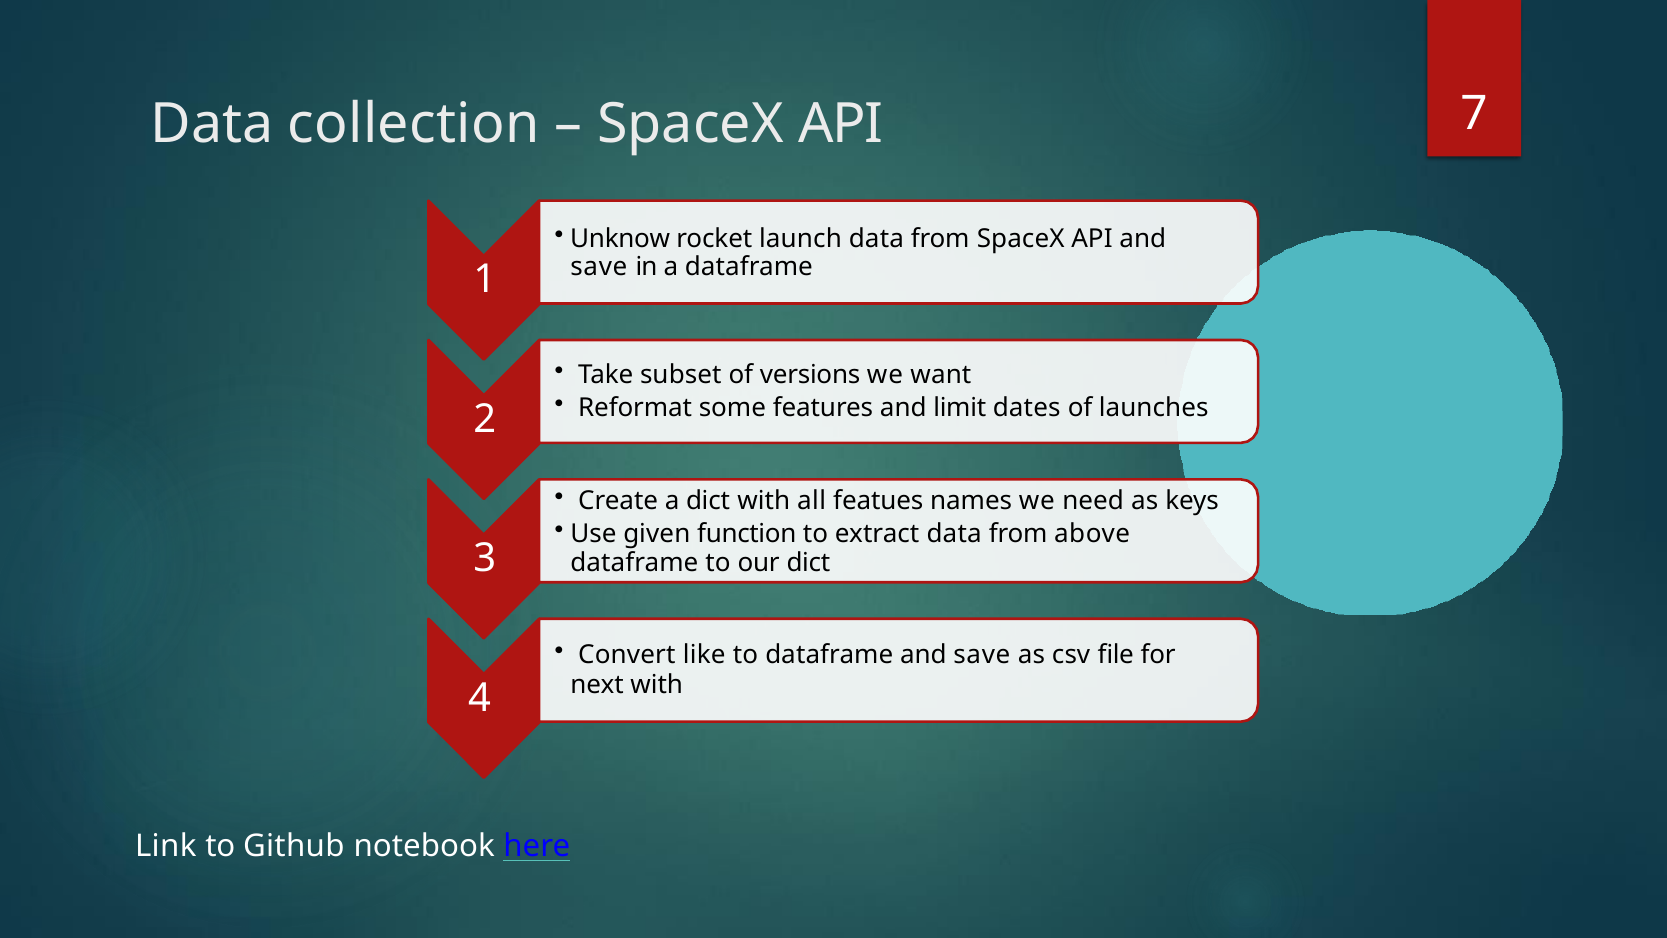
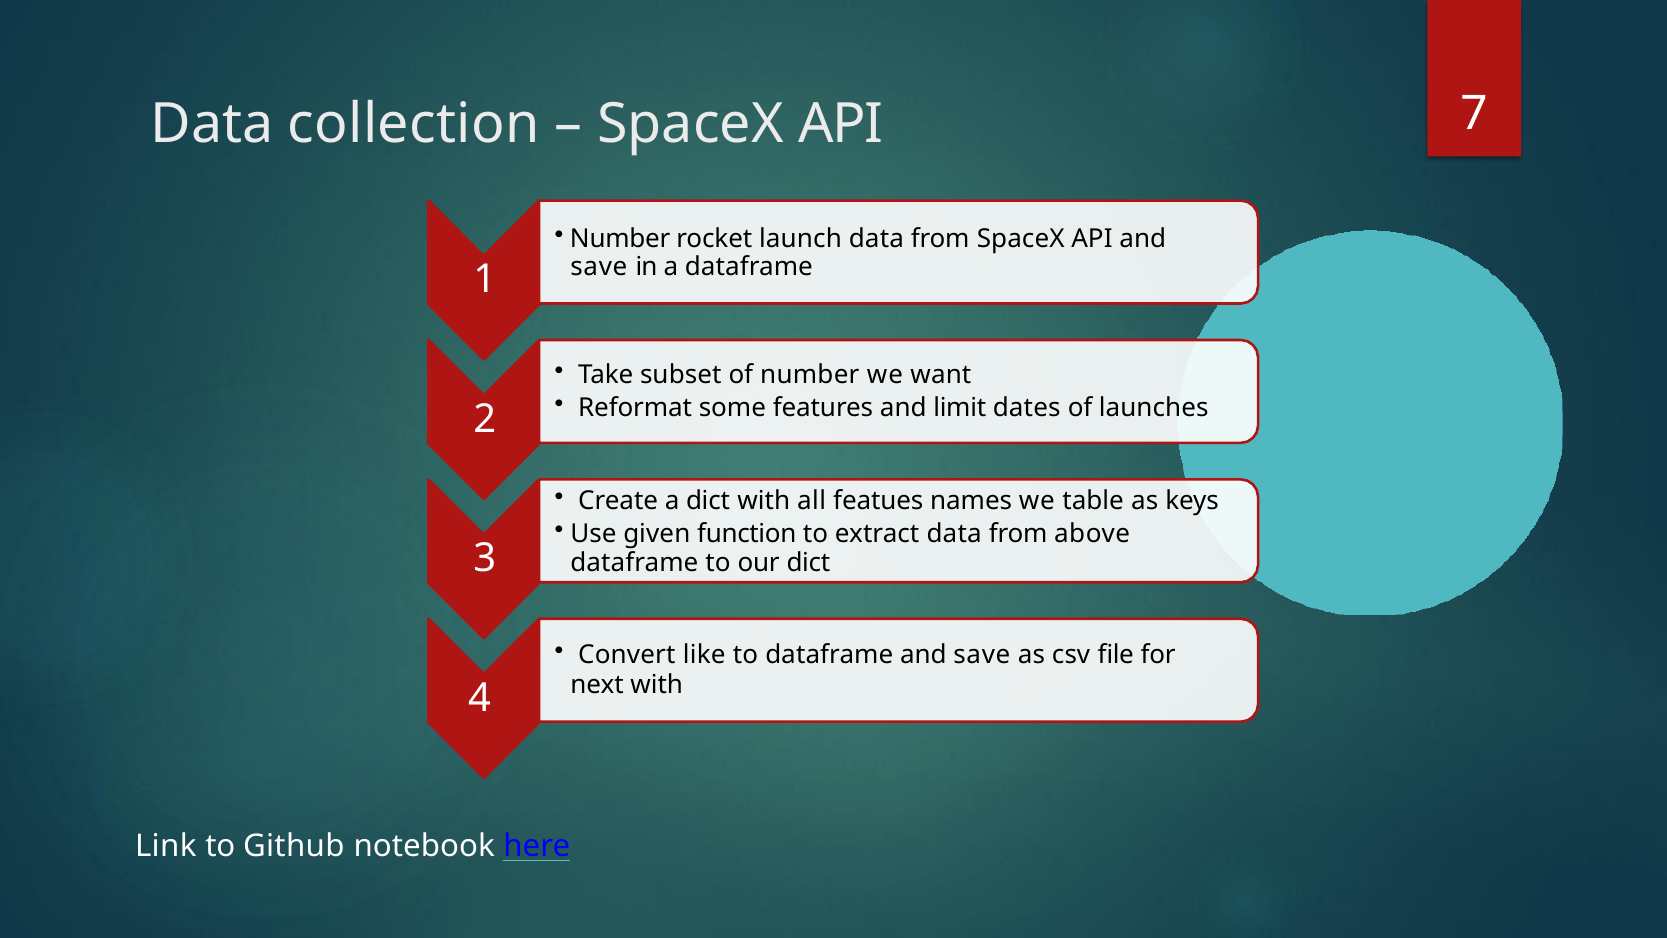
Unknow at (620, 239): Unknow -> Number
of versions: versions -> number
need: need -> table
